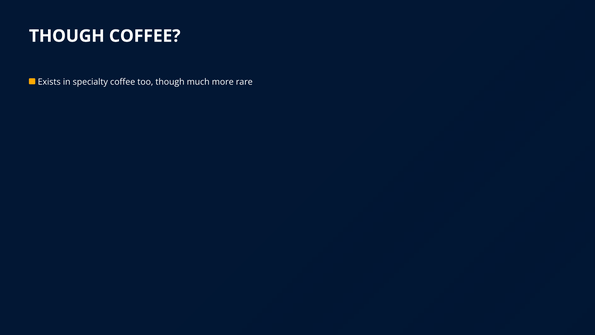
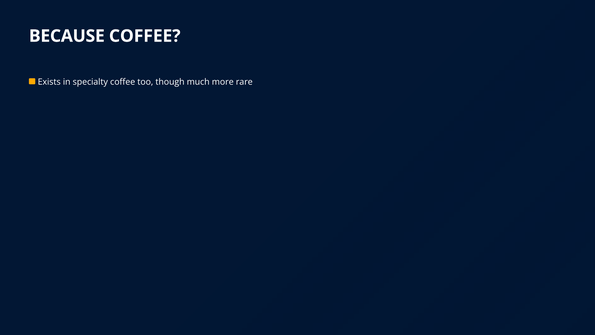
THOUGH at (67, 36): THOUGH -> BECAUSE
